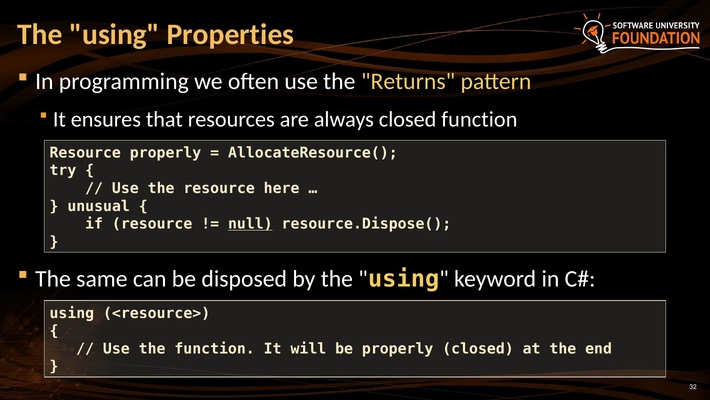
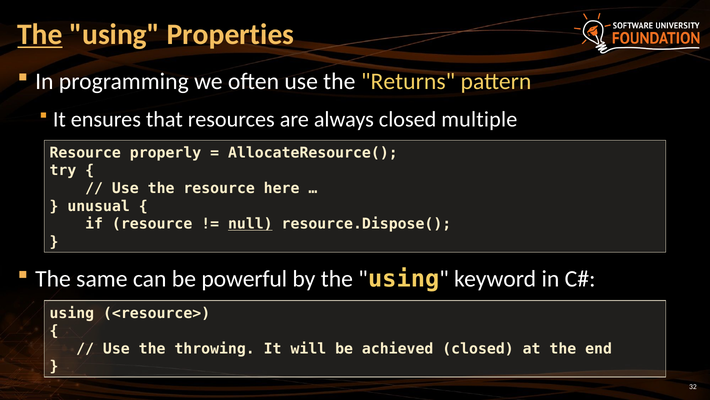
The at (40, 35) underline: none -> present
closed function: function -> multiple
disposed: disposed -> powerful
the function: function -> throwing
be properly: properly -> achieved
